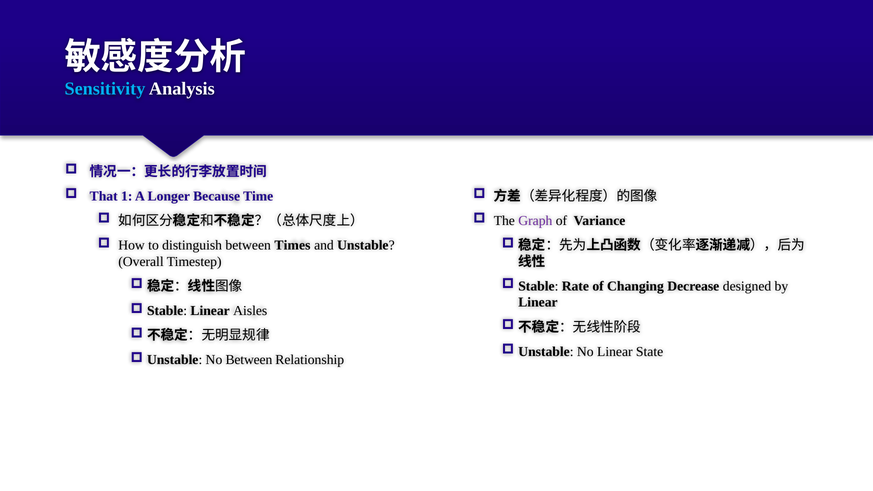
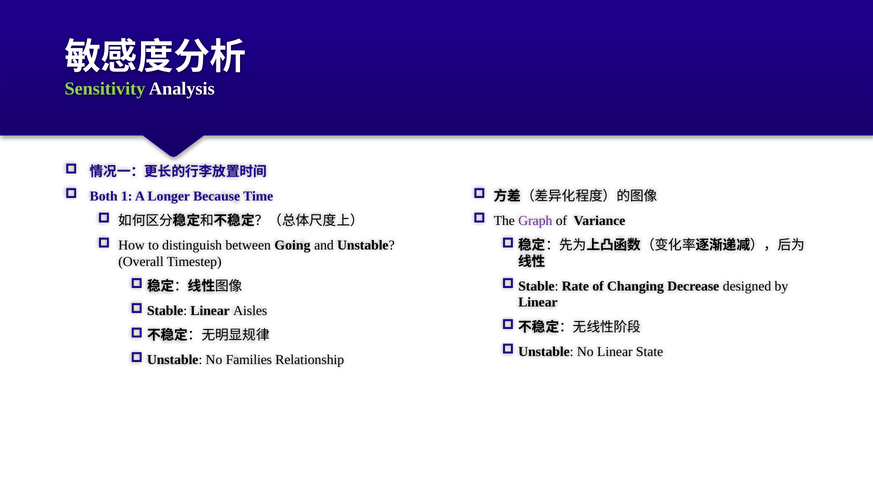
Sensitivity colour: light blue -> light green
That: That -> Both
Times: Times -> Going
No Between: Between -> Families
